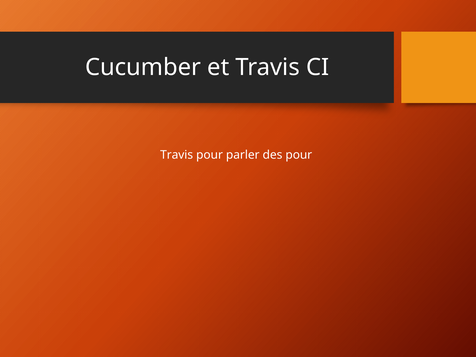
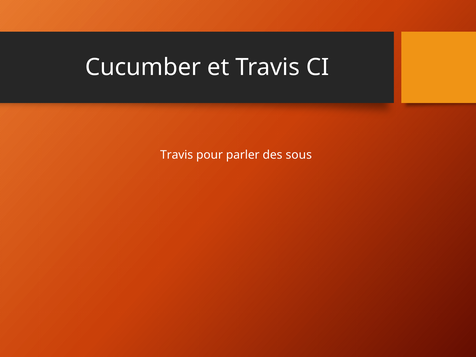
des pour: pour -> sous
